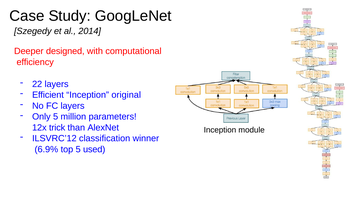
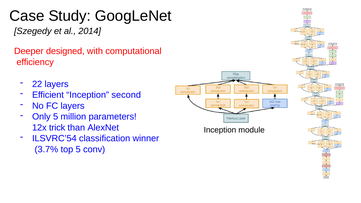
original: original -> second
ILSVRC’12: ILSVRC’12 -> ILSVRC’54
6.9%: 6.9% -> 3.7%
used: used -> conv
